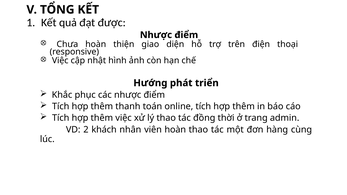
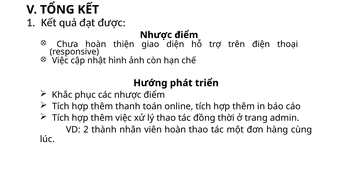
khách: khách -> thành
